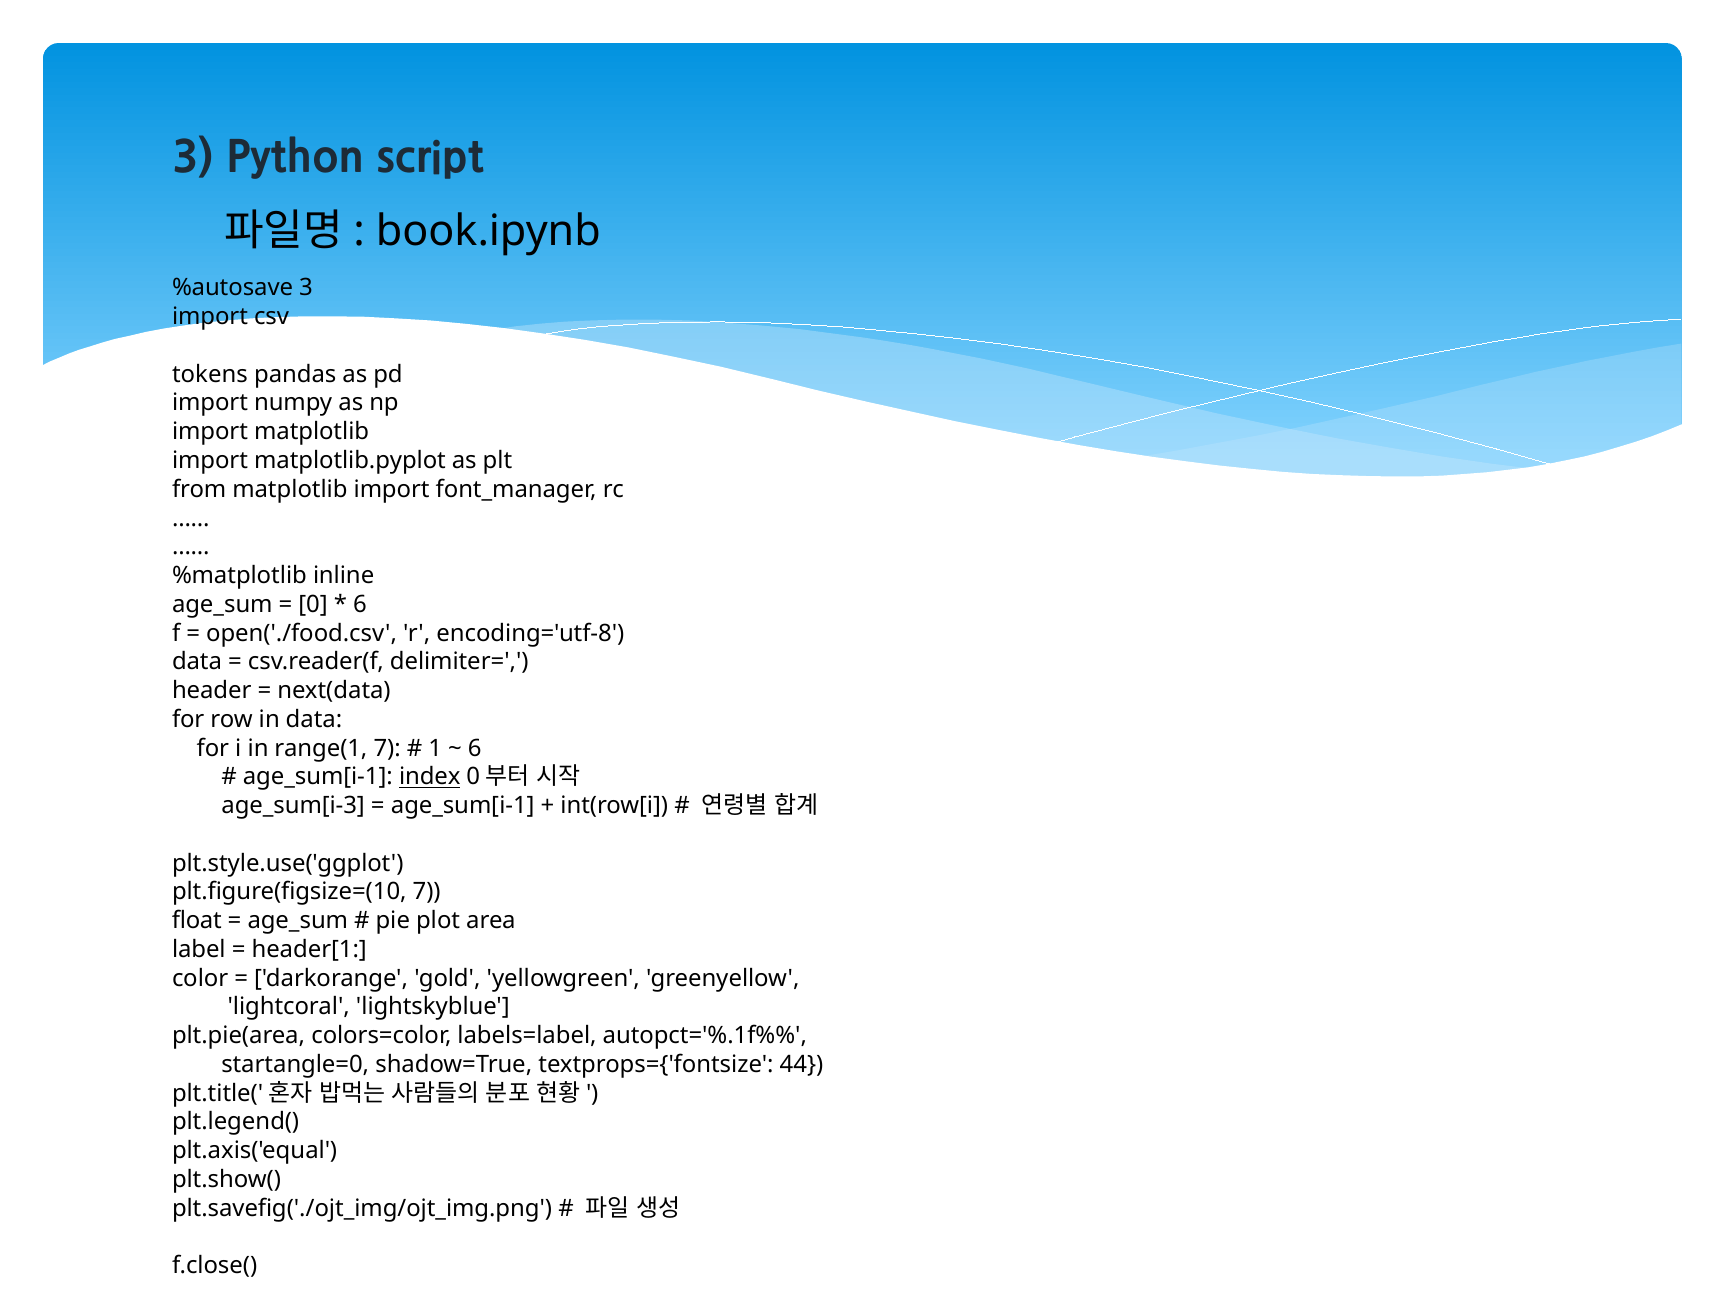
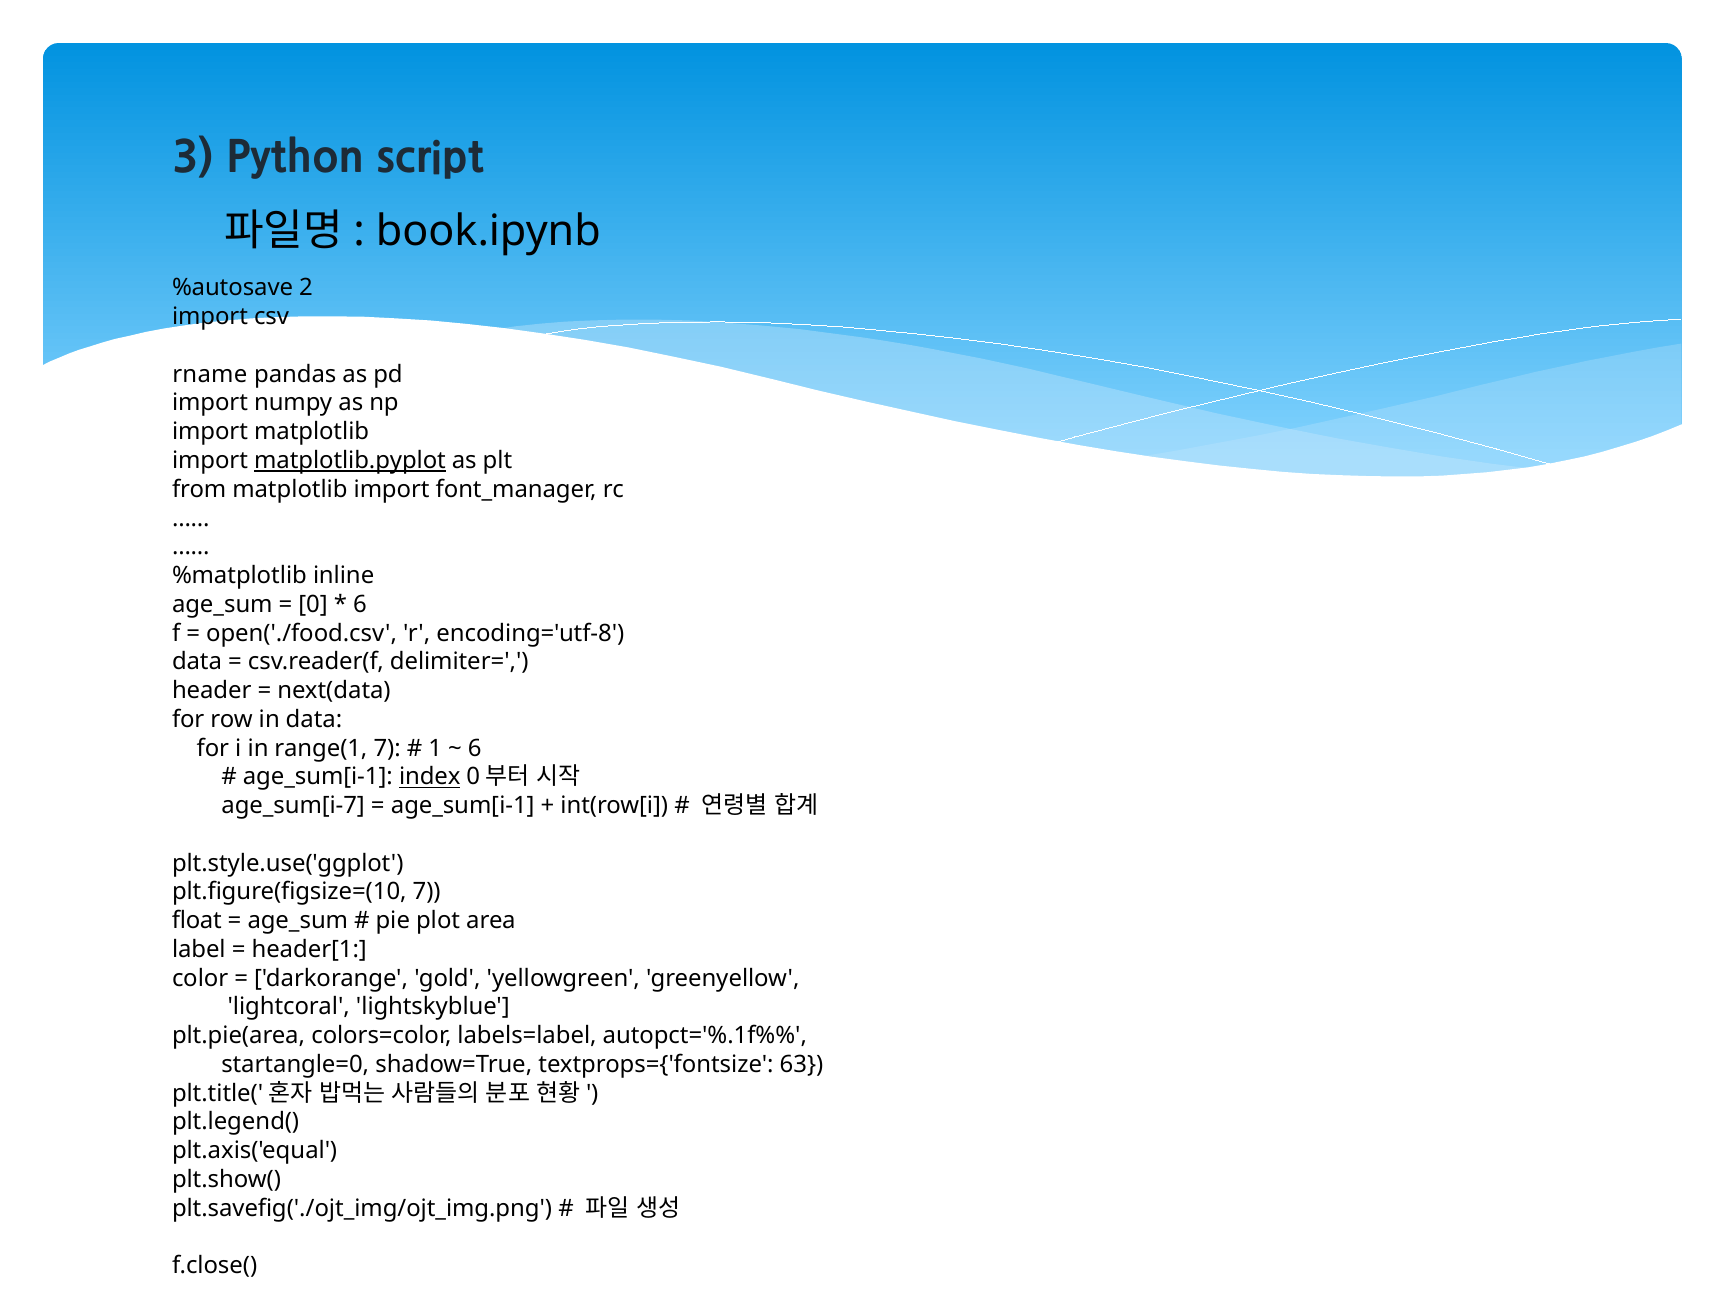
%autosave 3: 3 -> 2
tokens: tokens -> rname
matplotlib.pyplot underline: none -> present
age_sum[i-3: age_sum[i-3 -> age_sum[i-7
44: 44 -> 63
